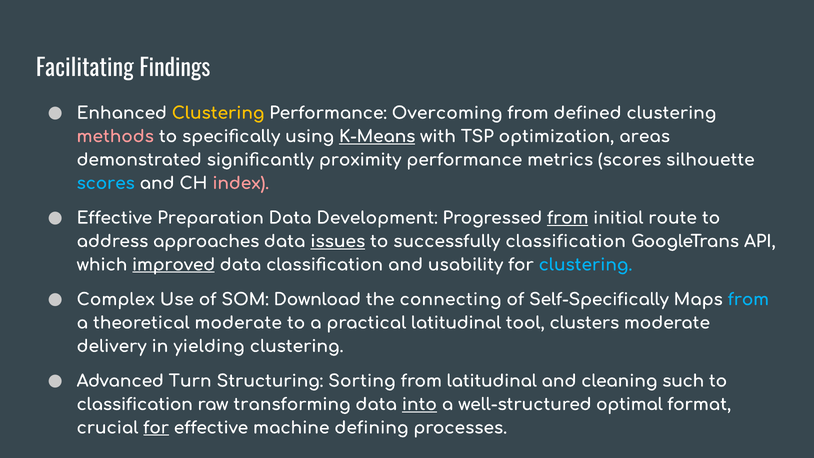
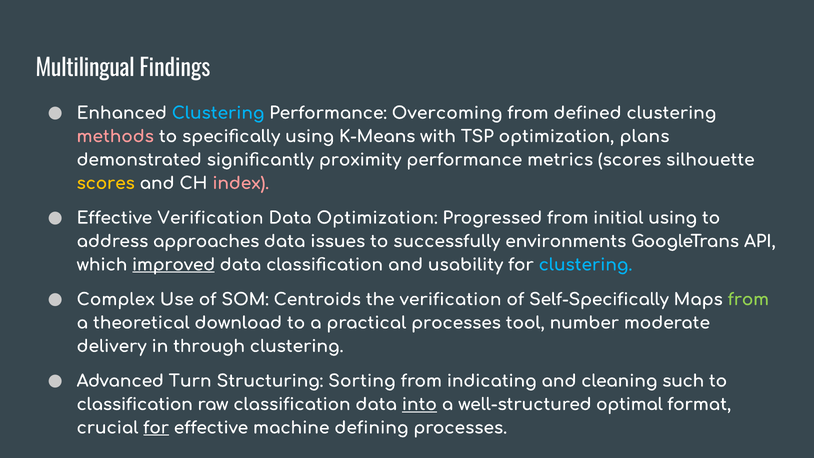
Facilitating: Facilitating -> Multilingual
Clustering at (218, 113) colour: yellow -> light blue
K-Means underline: present -> none
areas: areas -> plans
scores at (106, 183) colour: light blue -> yellow
Effective Preparation: Preparation -> Verification
Data Development: Development -> Optimization
from at (568, 218) underline: present -> none
initial route: route -> using
issues underline: present -> none
successfully classification: classification -> environments
Download: Download -> Centroids
the connecting: connecting -> verification
from at (748, 300) colour: light blue -> light green
theoretical moderate: moderate -> download
practical latitudinal: latitudinal -> processes
clusters: clusters -> number
yielding: yielding -> through
from latitudinal: latitudinal -> indicating
raw transforming: transforming -> classification
